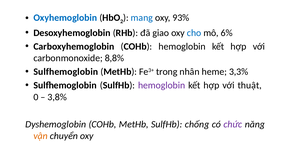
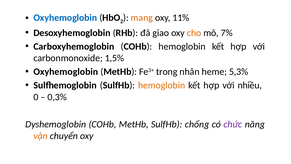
mang colour: blue -> orange
93%: 93% -> 11%
cho colour: blue -> orange
6%: 6% -> 7%
8,8%: 8,8% -> 1,5%
Sulfhemoglobin at (66, 72): Sulfhemoglobin -> Oxyhemoglobin
3,3%: 3,3% -> 5,3%
hemoglobin at (162, 85) colour: purple -> orange
thuật: thuật -> nhiều
3,8%: 3,8% -> 0,3%
